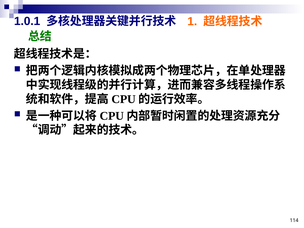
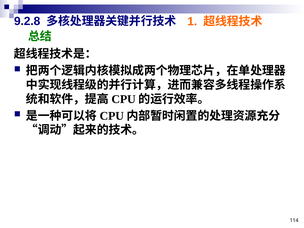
1.0.1: 1.0.1 -> 9.2.8
